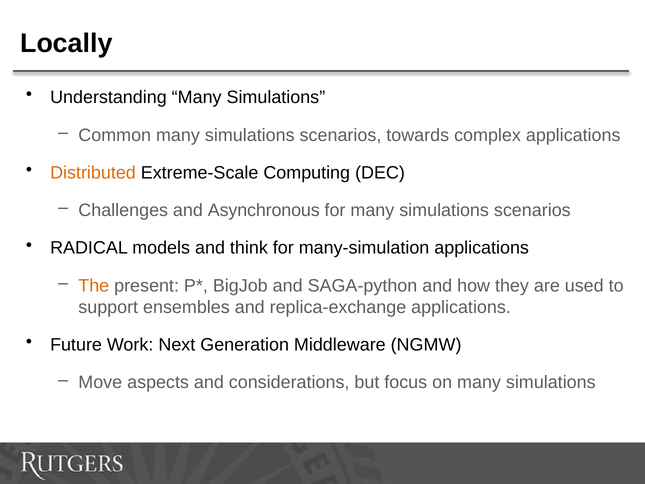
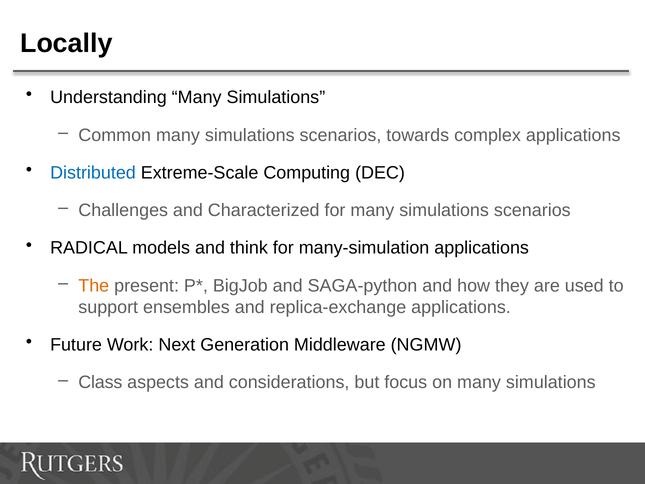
Distributed colour: orange -> blue
Asynchronous: Asynchronous -> Characterized
Move: Move -> Class
